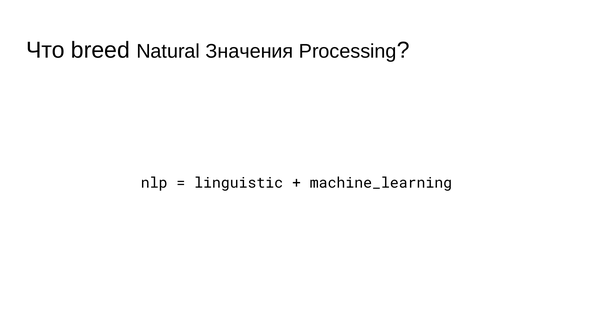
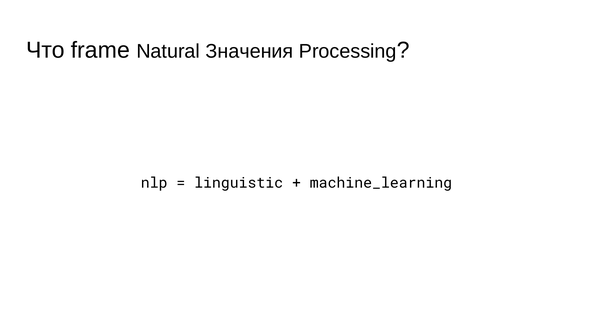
breed: breed -> frame
